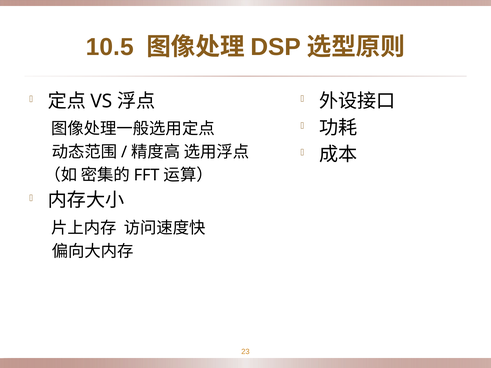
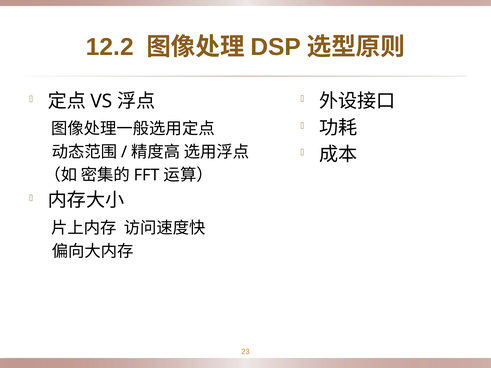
10.5: 10.5 -> 12.2
